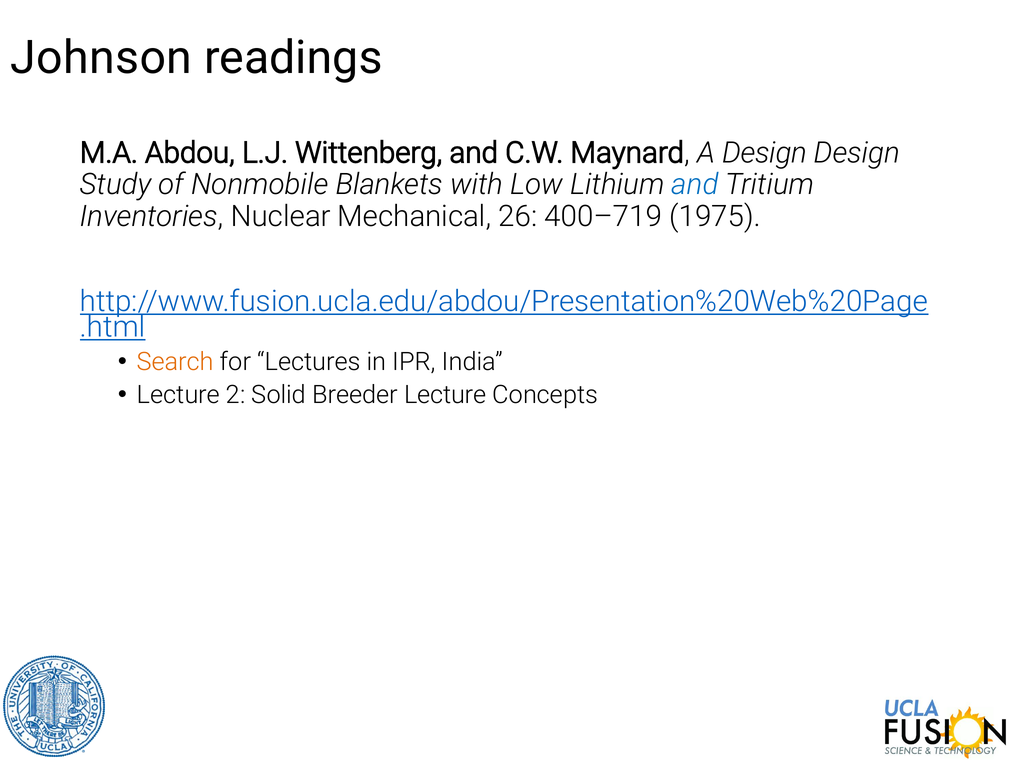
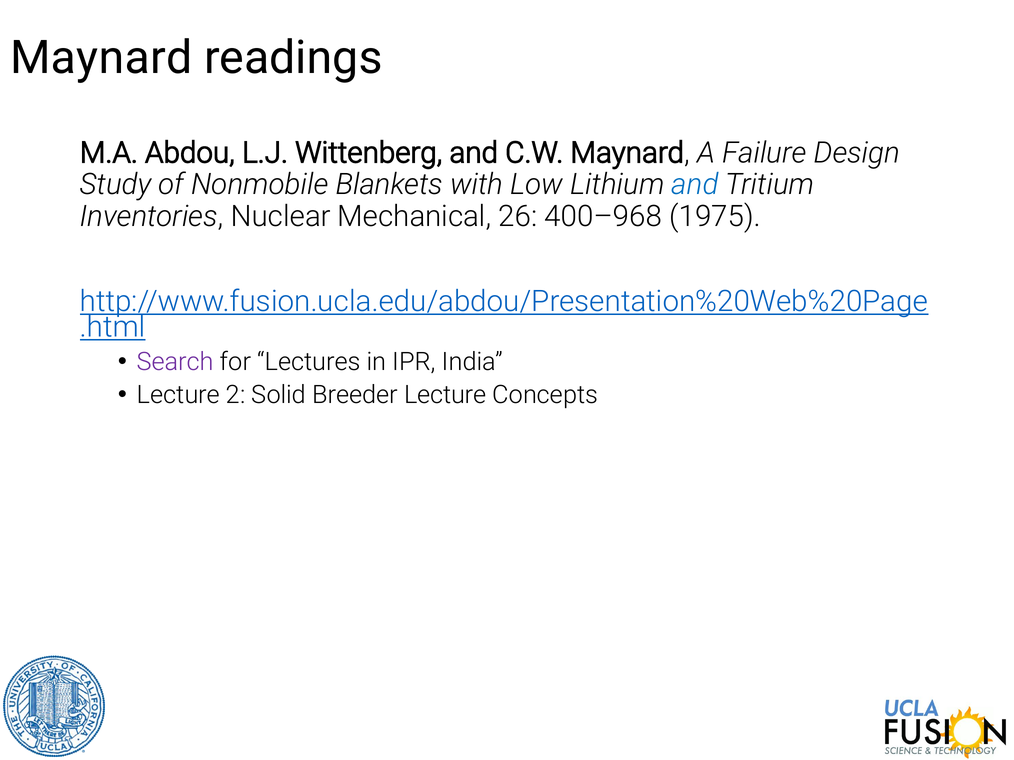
Johnson at (101, 58): Johnson -> Maynard
A Design: Design -> Failure
400–719: 400–719 -> 400–968
Search colour: orange -> purple
